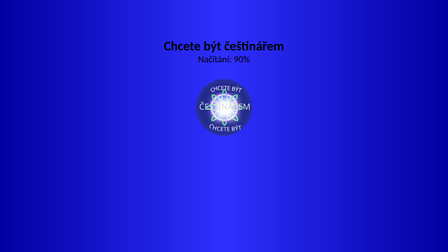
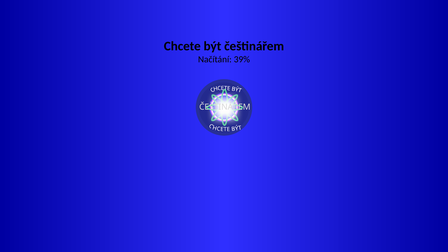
90%: 90% -> 39%
